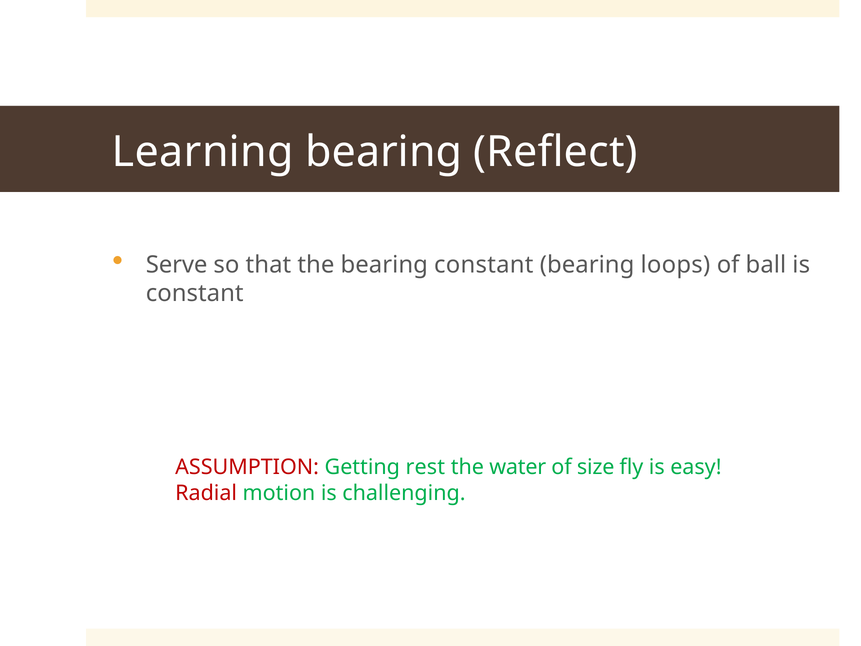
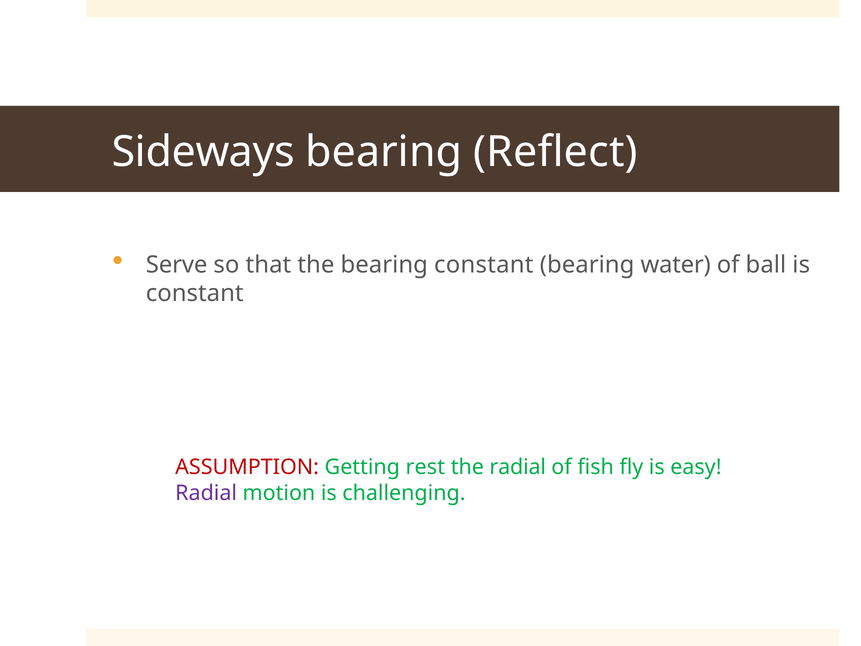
Learning: Learning -> Sideways
loops: loops -> water
the water: water -> radial
size: size -> fish
Radial at (206, 493) colour: red -> purple
